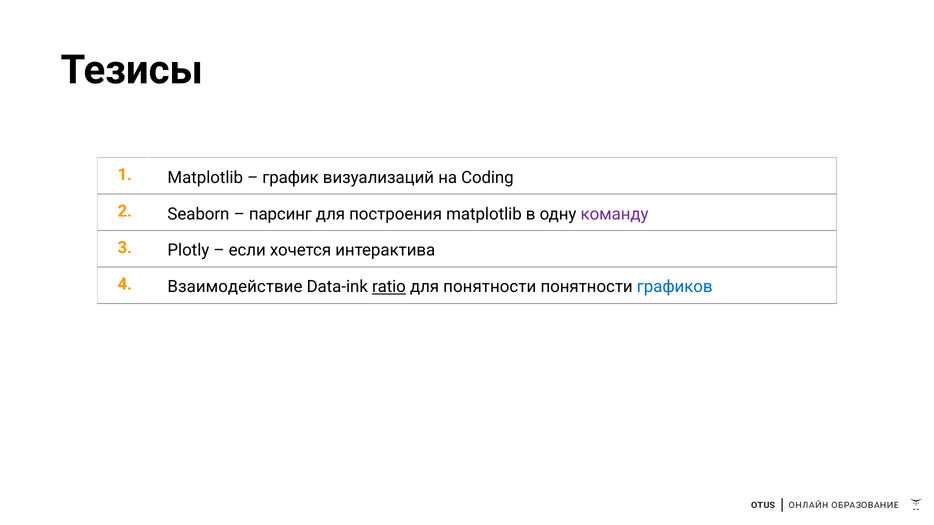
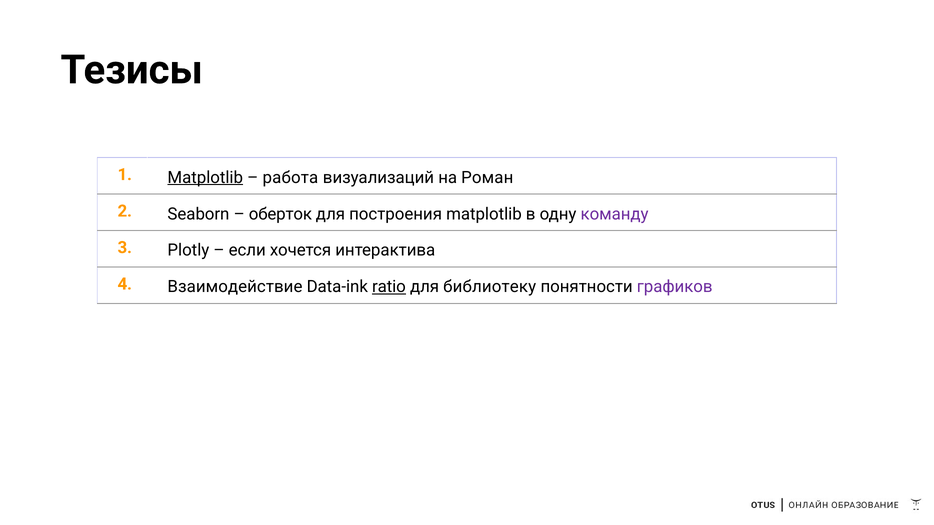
Matplotlib at (205, 178) underline: none -> present
график: график -> работа
Coding: Coding -> Роман
парсинг: парсинг -> оберток
для понятности: понятности -> библиотеку
графиков colour: blue -> purple
